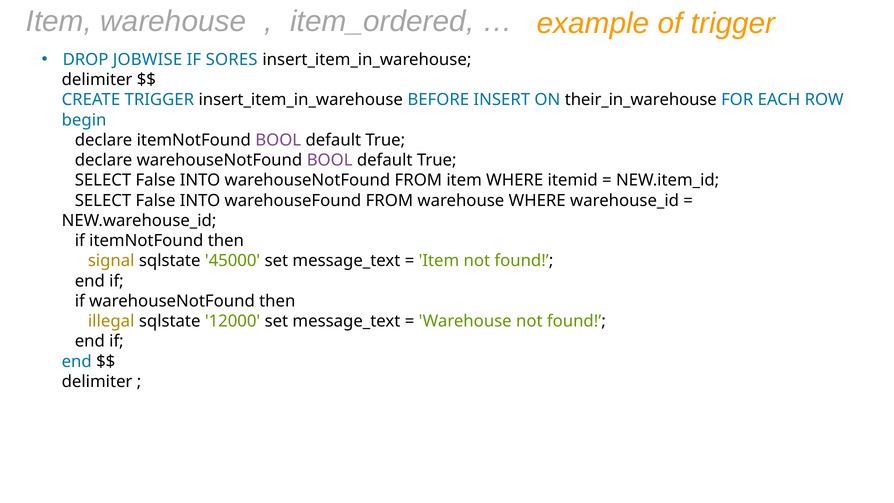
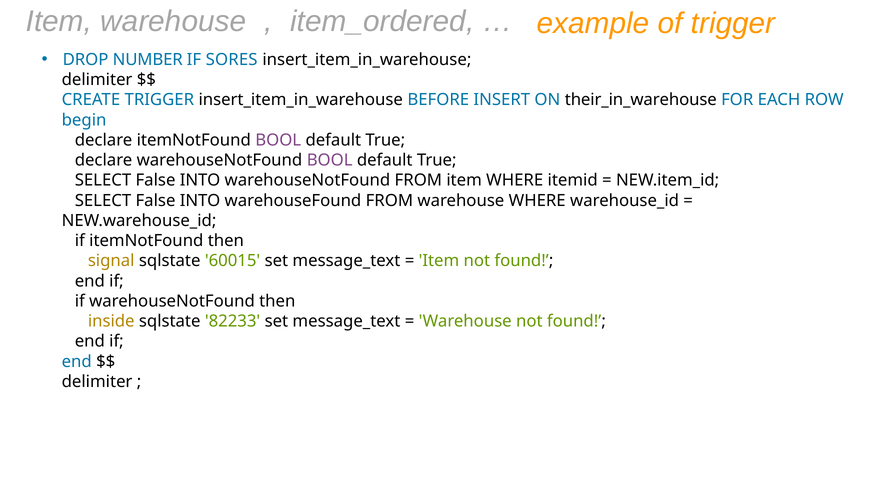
JOBWISE: JOBWISE -> NUMBER
45000: 45000 -> 60015
illegal: illegal -> inside
12000: 12000 -> 82233
